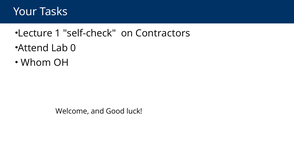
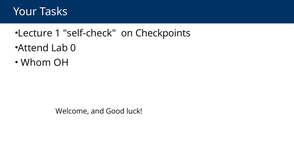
Contractors: Contractors -> Checkpoints
